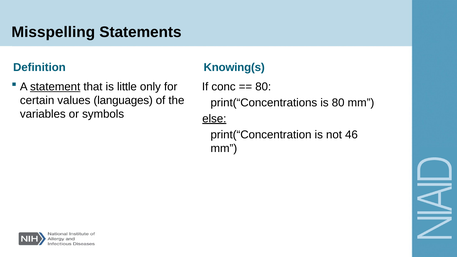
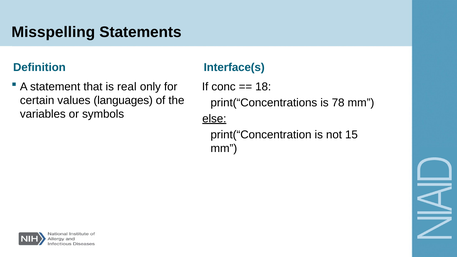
Knowing(s: Knowing(s -> Interface(s
statement underline: present -> none
little: little -> real
80 at (263, 87): 80 -> 18
is 80: 80 -> 78
46: 46 -> 15
